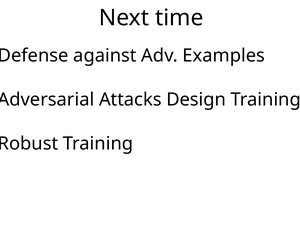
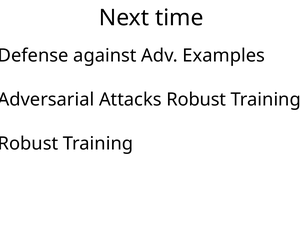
Attacks Design: Design -> Robust
